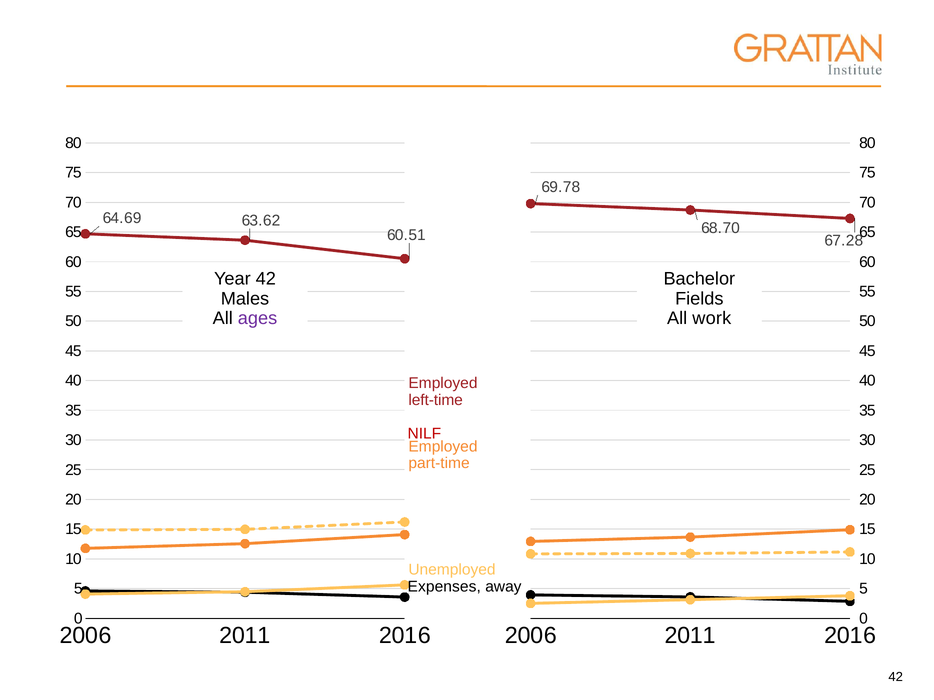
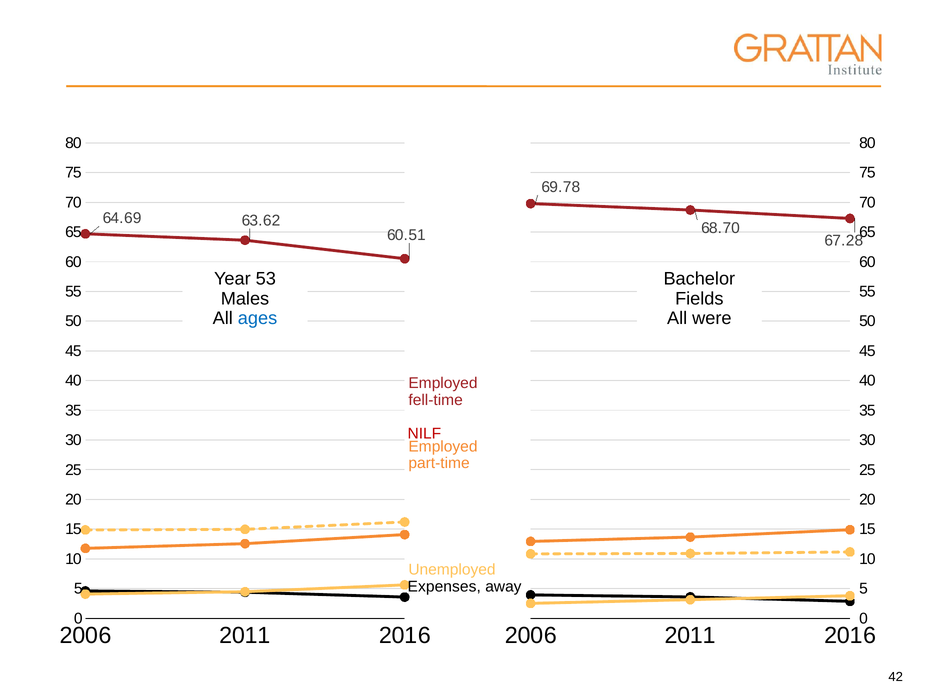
Year 42: 42 -> 53
ages colour: purple -> blue
work: work -> were
left-time: left-time -> fell-time
